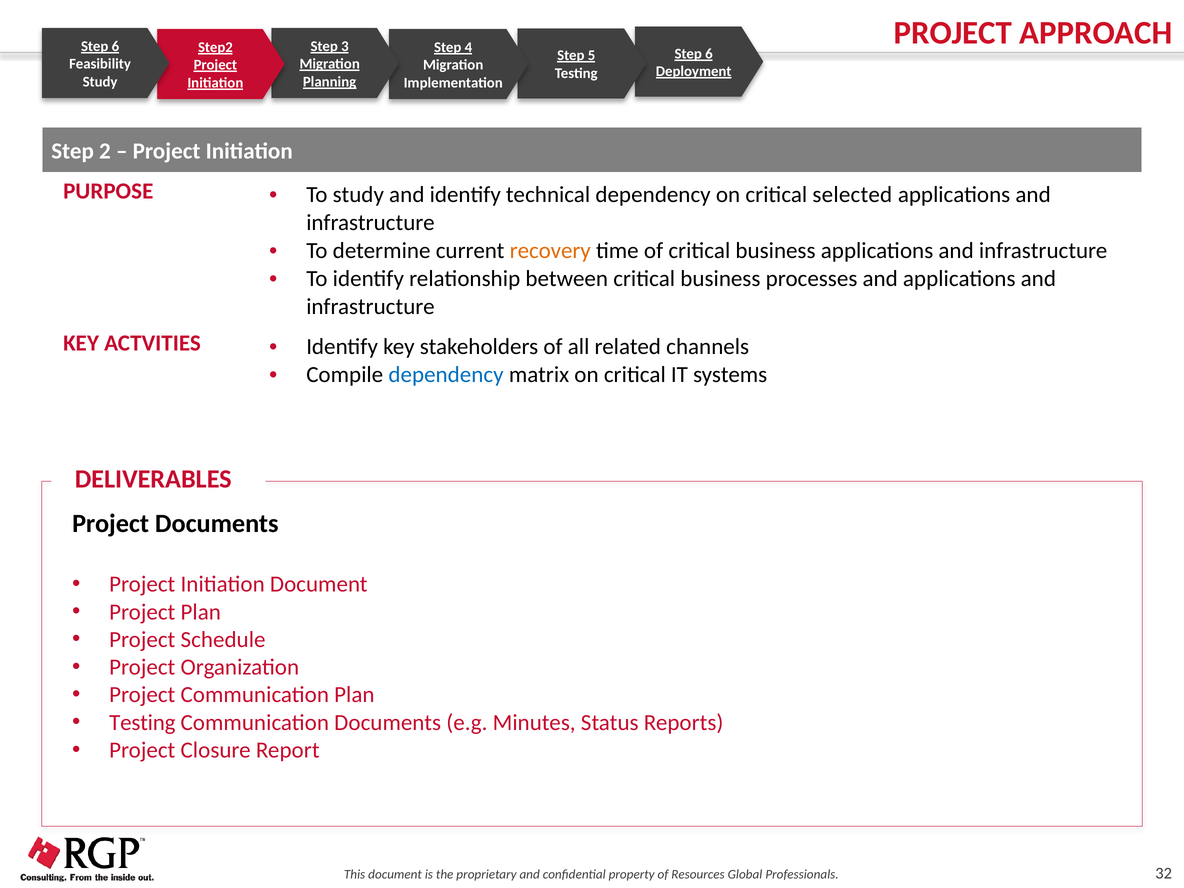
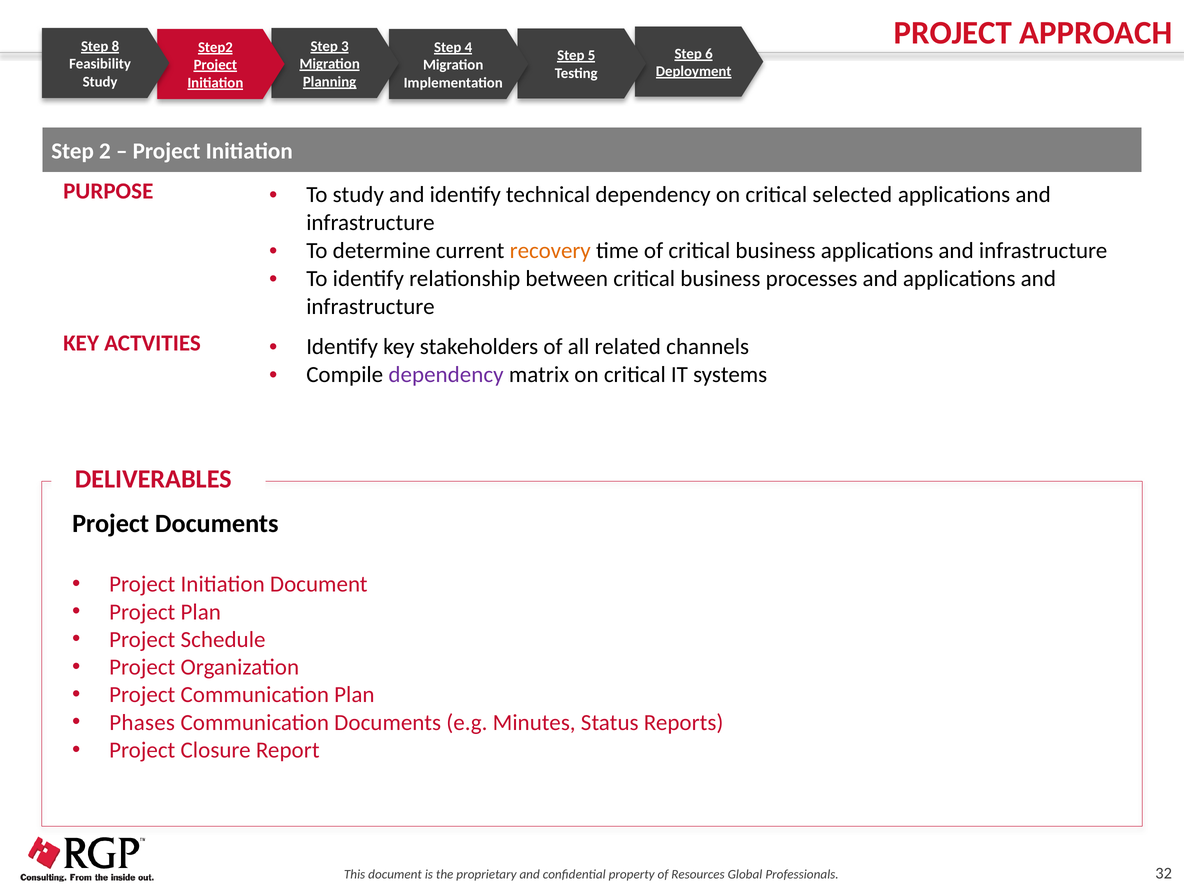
6 at (115, 46): 6 -> 8
dependency at (446, 375) colour: blue -> purple
Testing at (142, 723): Testing -> Phases
